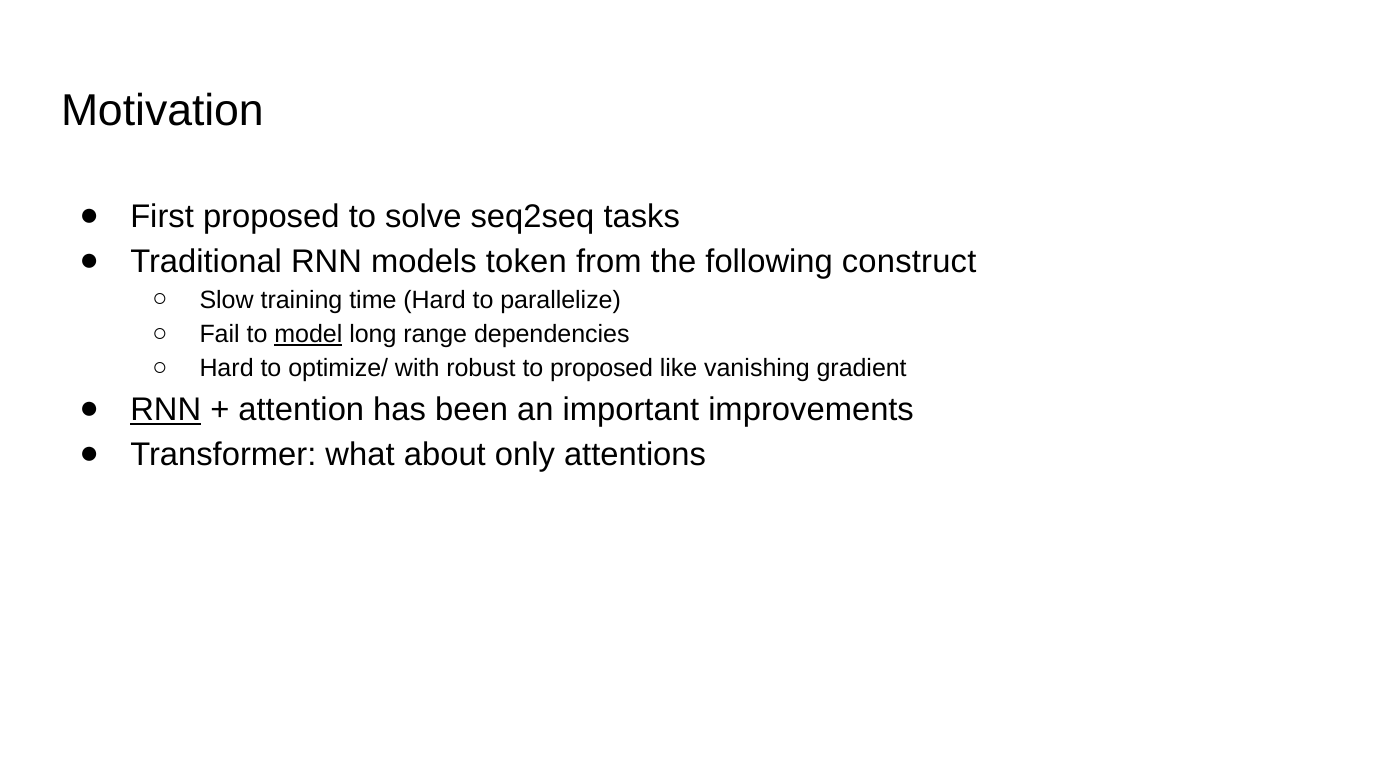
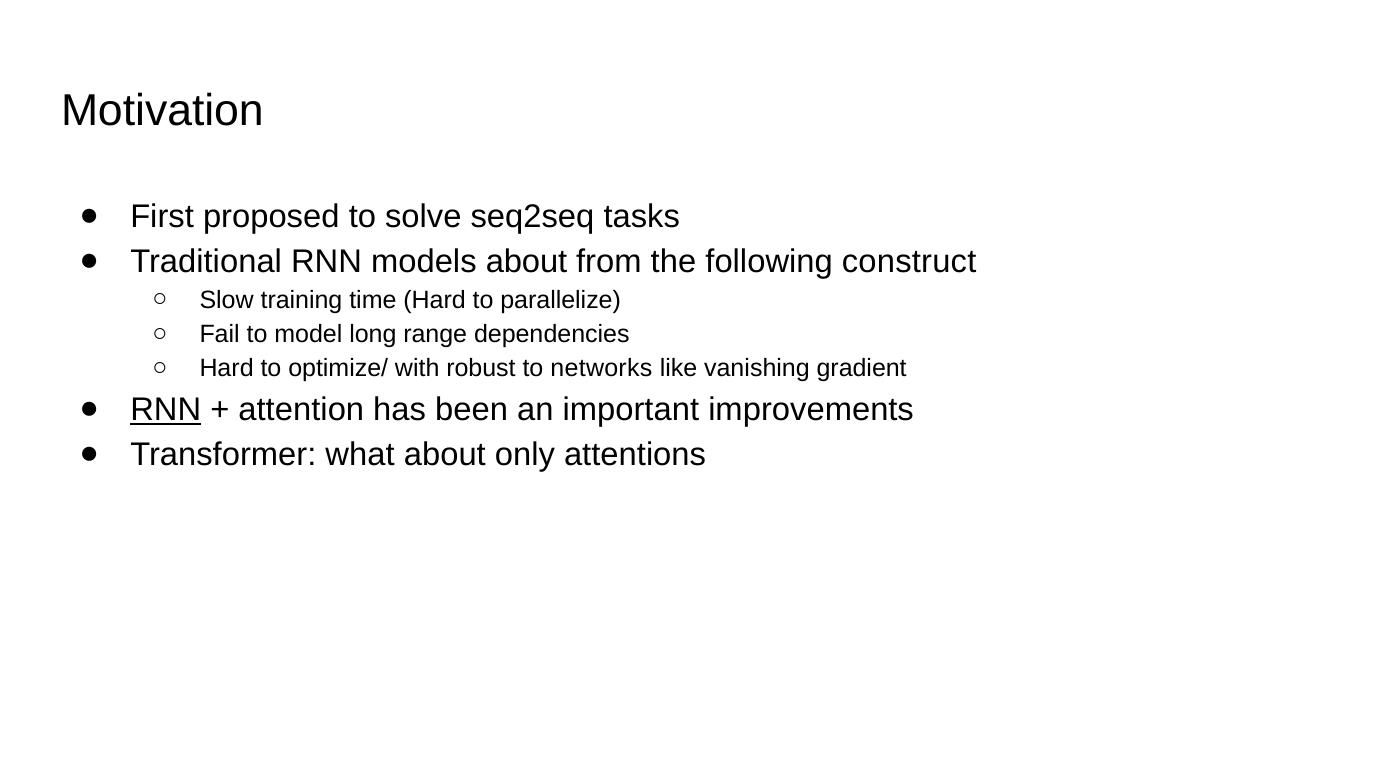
models token: token -> about
model underline: present -> none
to proposed: proposed -> networks
